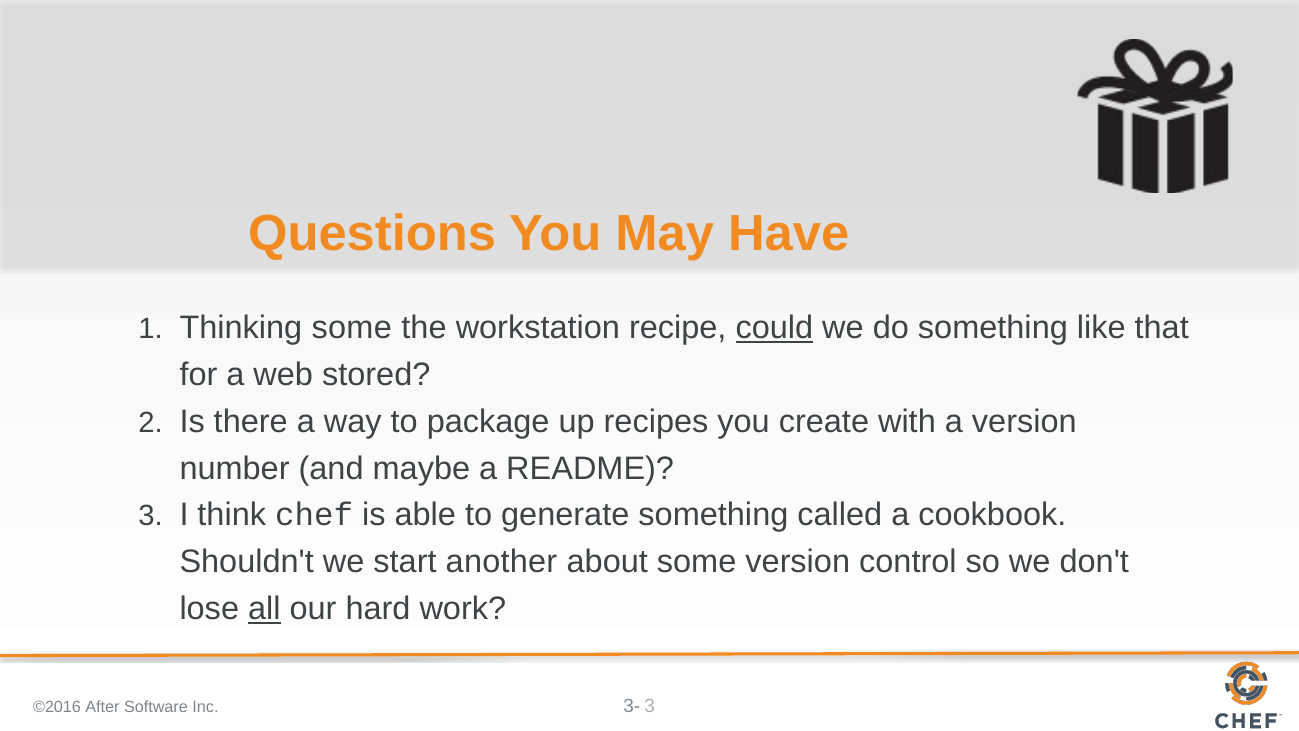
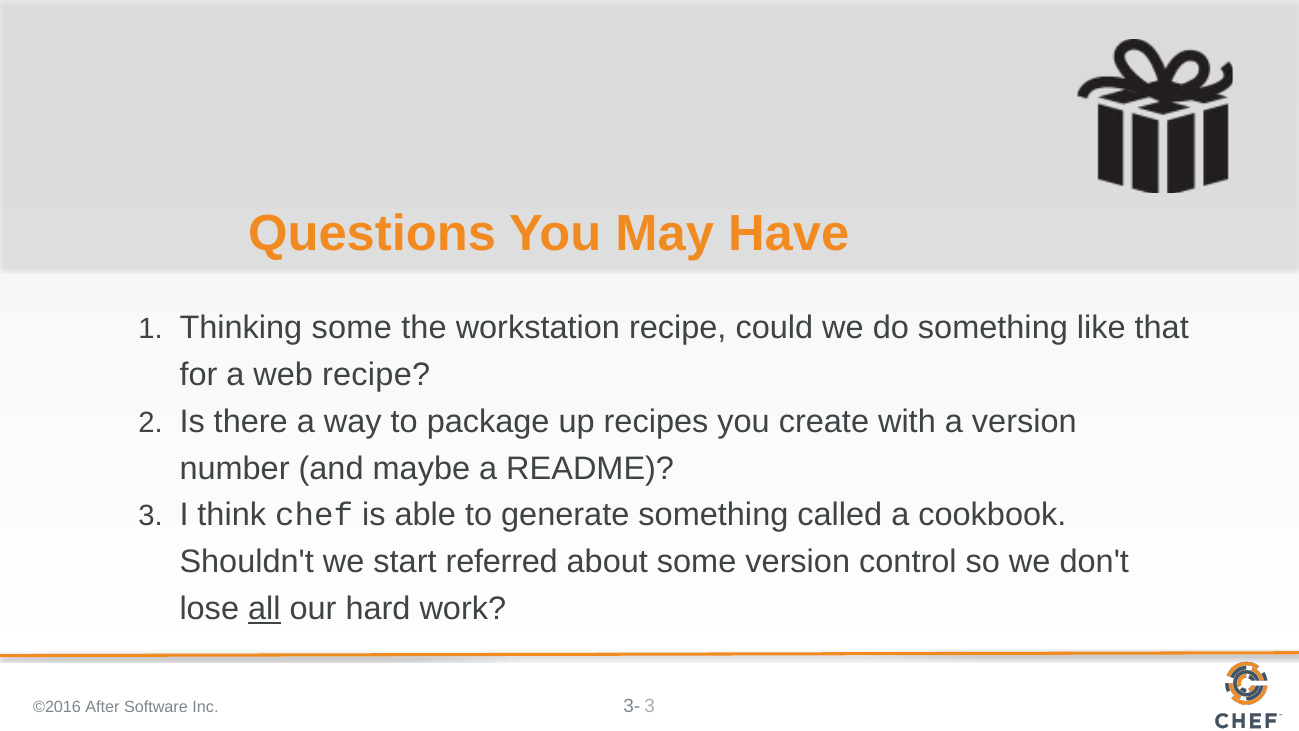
could underline: present -> none
web stored: stored -> recipe
another: another -> referred
